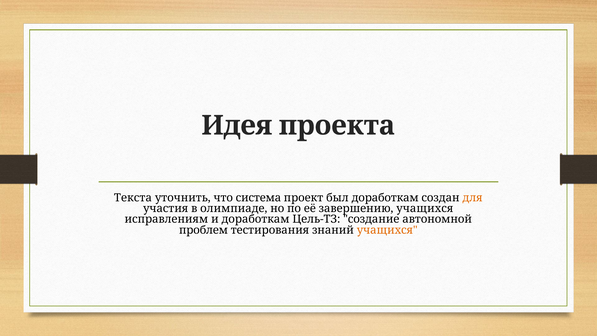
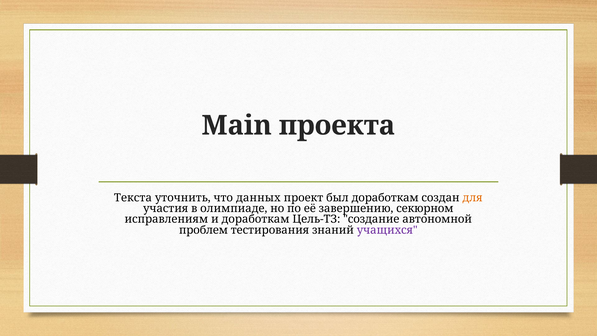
Идея: Идея -> Main
система: система -> данных
завершению учащихся: учащихся -> секюрном
учащихся at (387, 230) colour: orange -> purple
